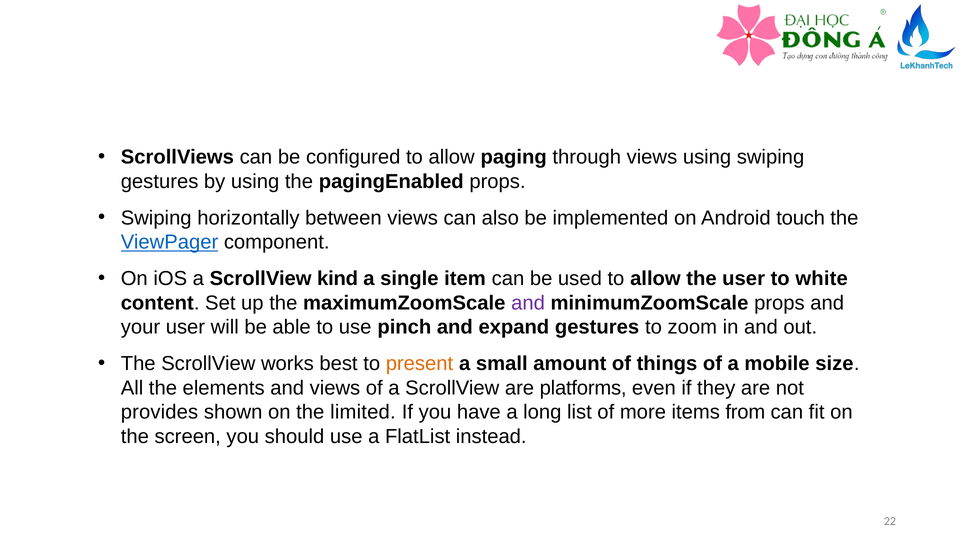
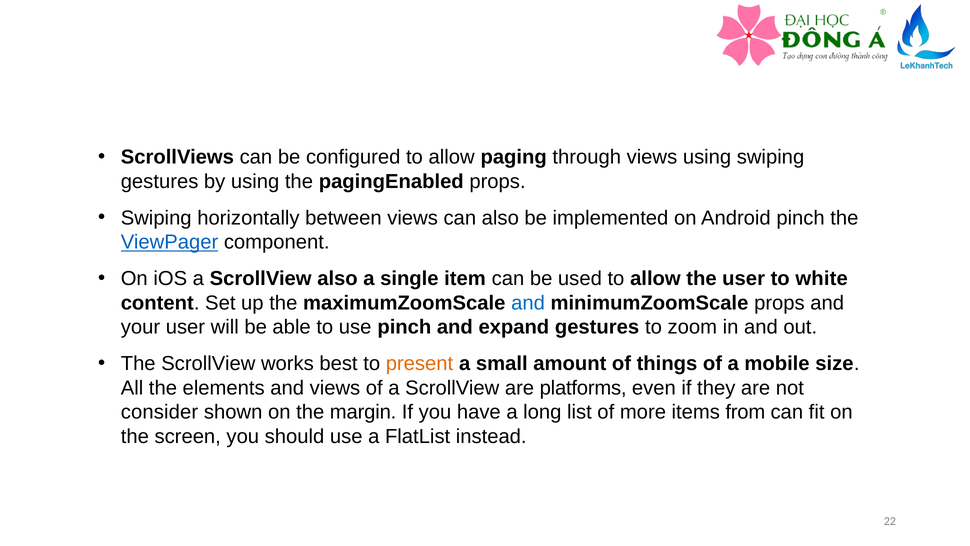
Android touch: touch -> pinch
ScrollView kind: kind -> also
and at (528, 303) colour: purple -> blue
provides: provides -> consider
limited: limited -> margin
